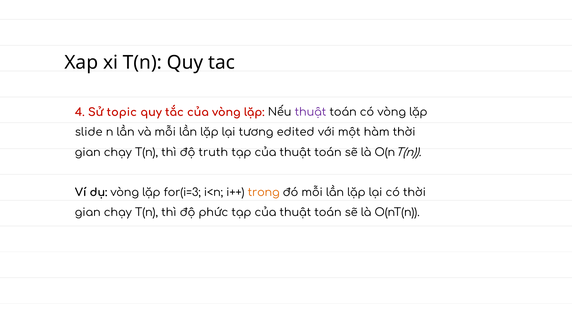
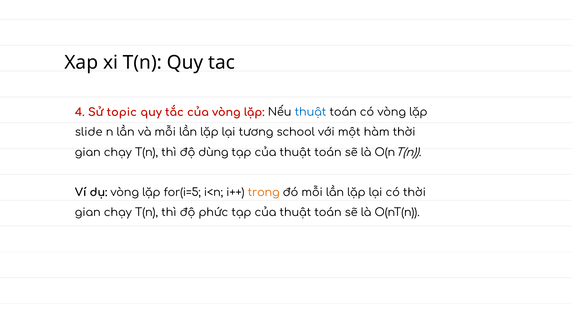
thuật at (310, 112) colour: purple -> blue
edited: edited -> school
truth: truth -> dùng
for(i=3: for(i=3 -> for(i=5
